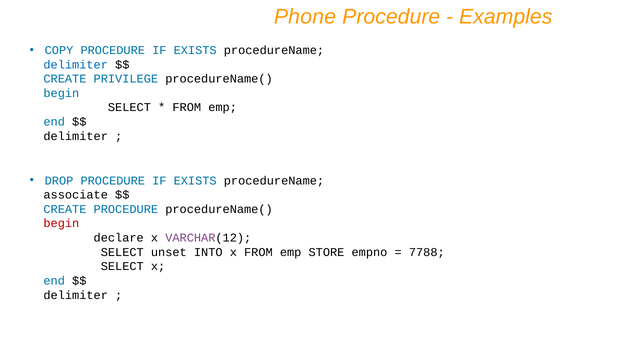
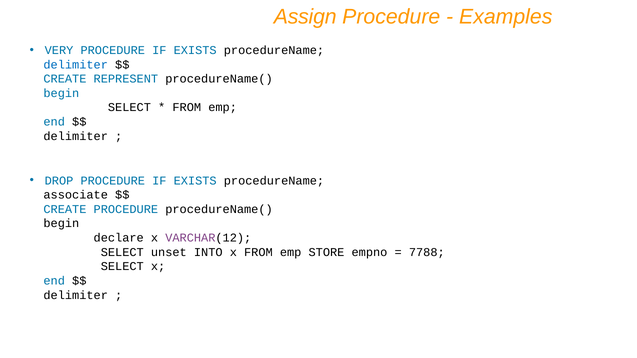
Phone: Phone -> Assign
COPY: COPY -> VERY
PRIVILEGE: PRIVILEGE -> REPRESENT
begin at (61, 224) colour: red -> black
